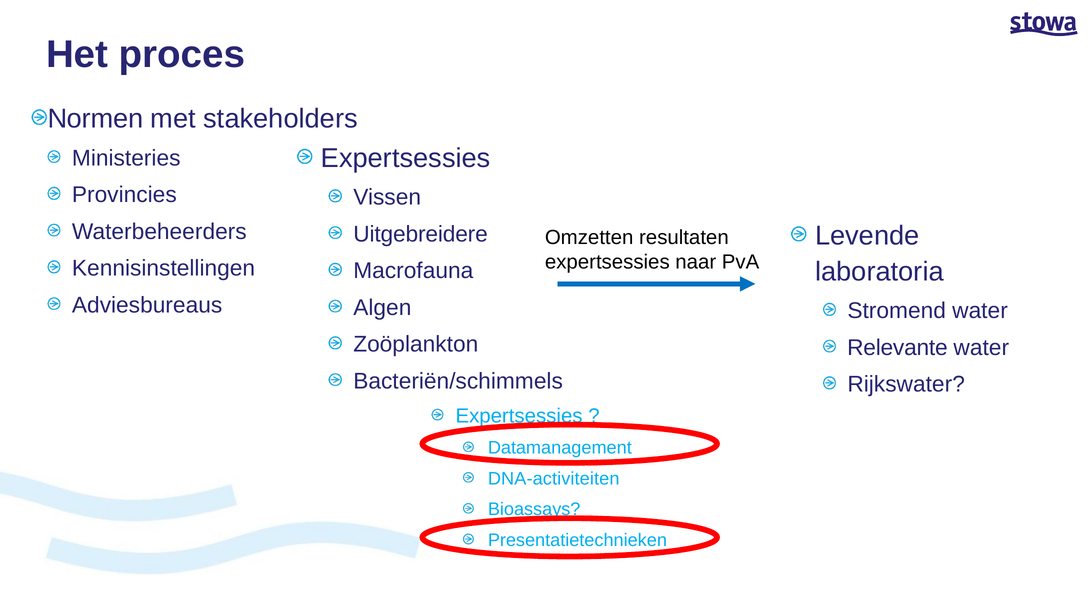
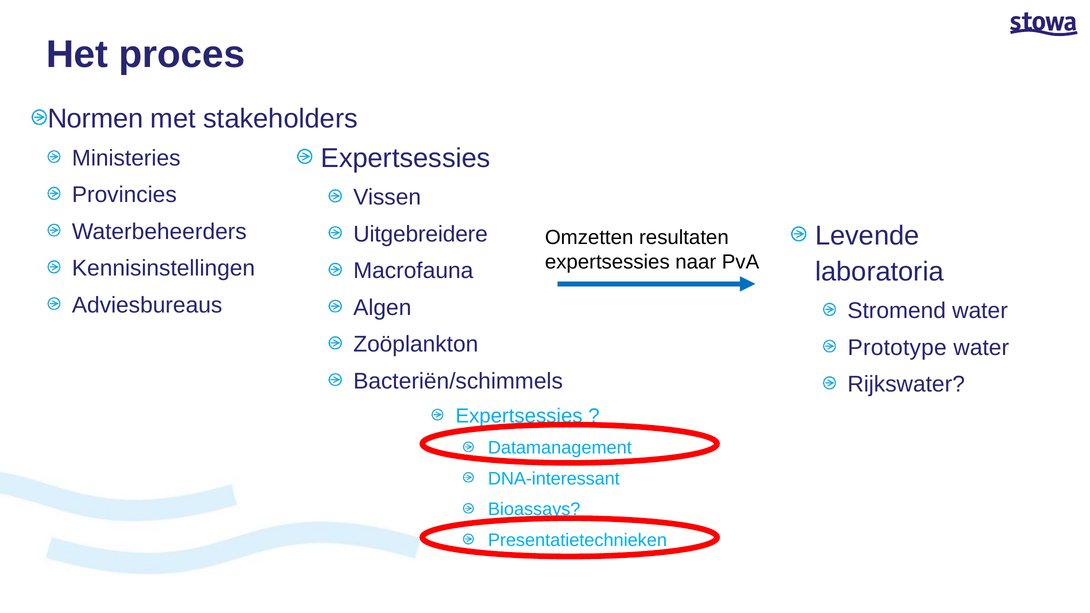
Relevante: Relevante -> Prototype
DNA-activiteiten: DNA-activiteiten -> DNA-interessant
